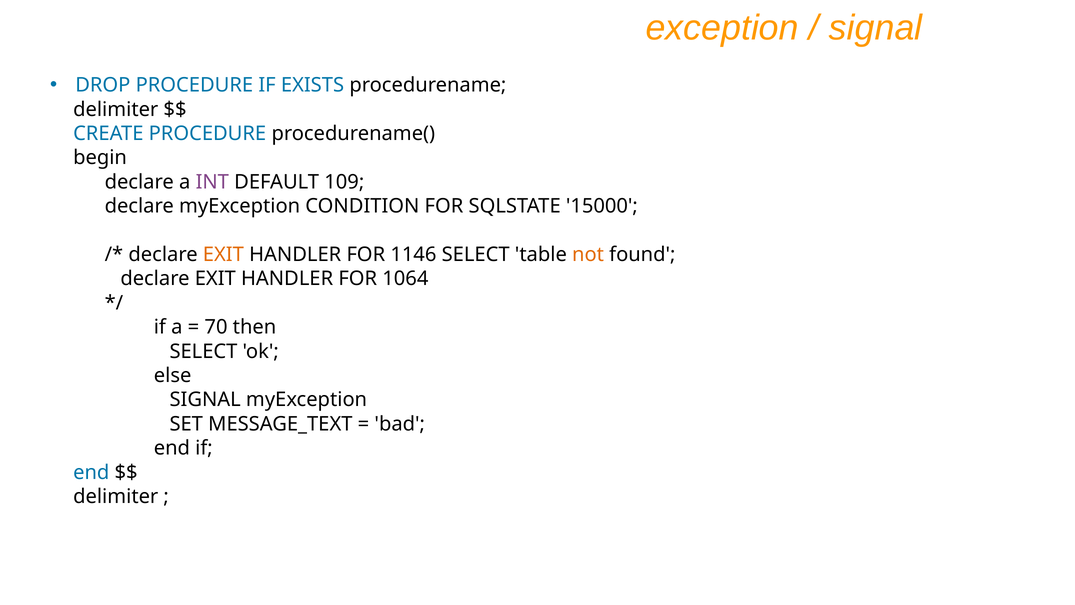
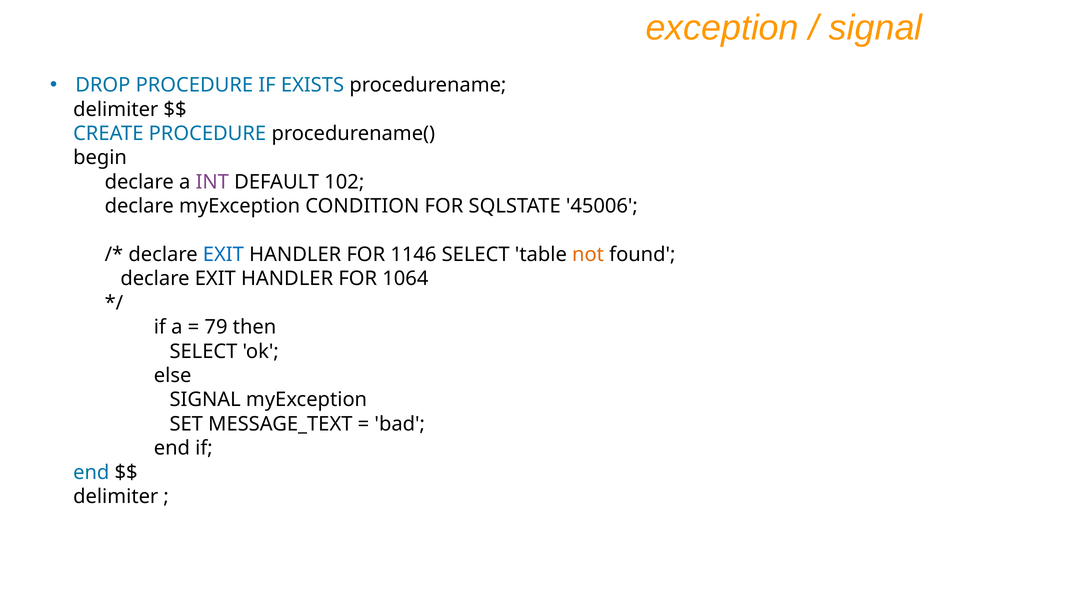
109: 109 -> 102
15000: 15000 -> 45006
EXIT at (223, 254) colour: orange -> blue
70: 70 -> 79
